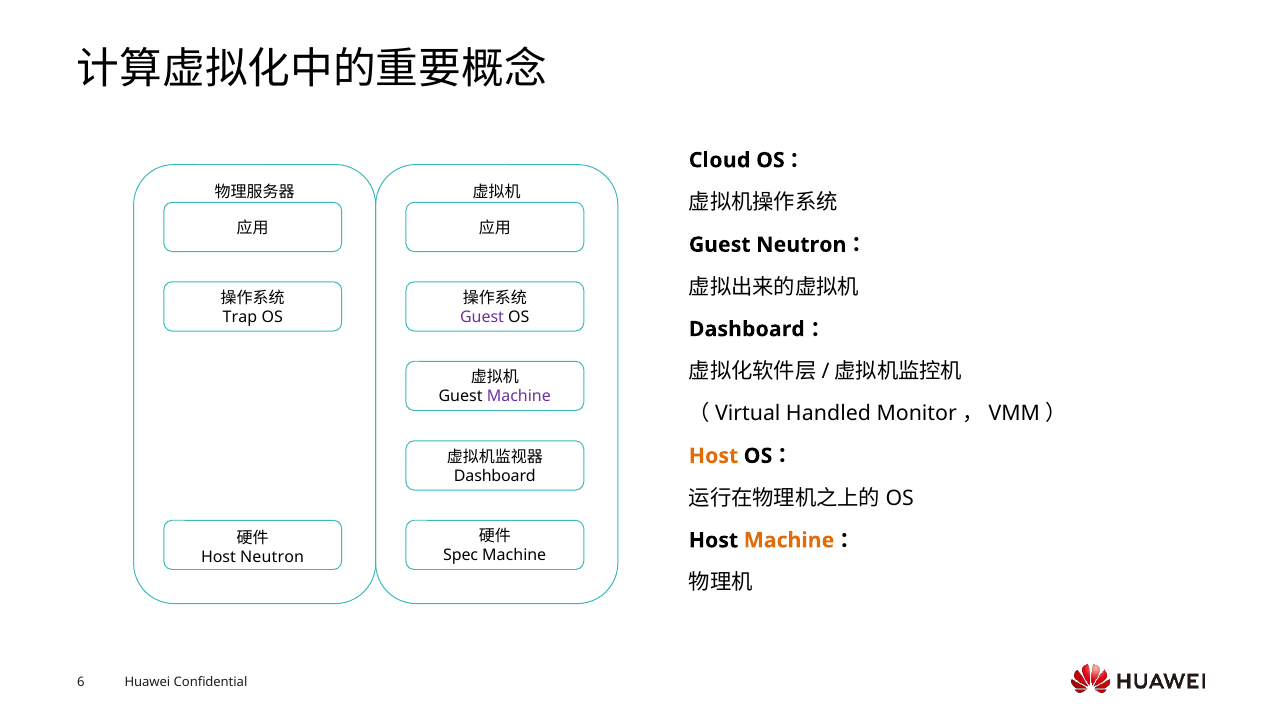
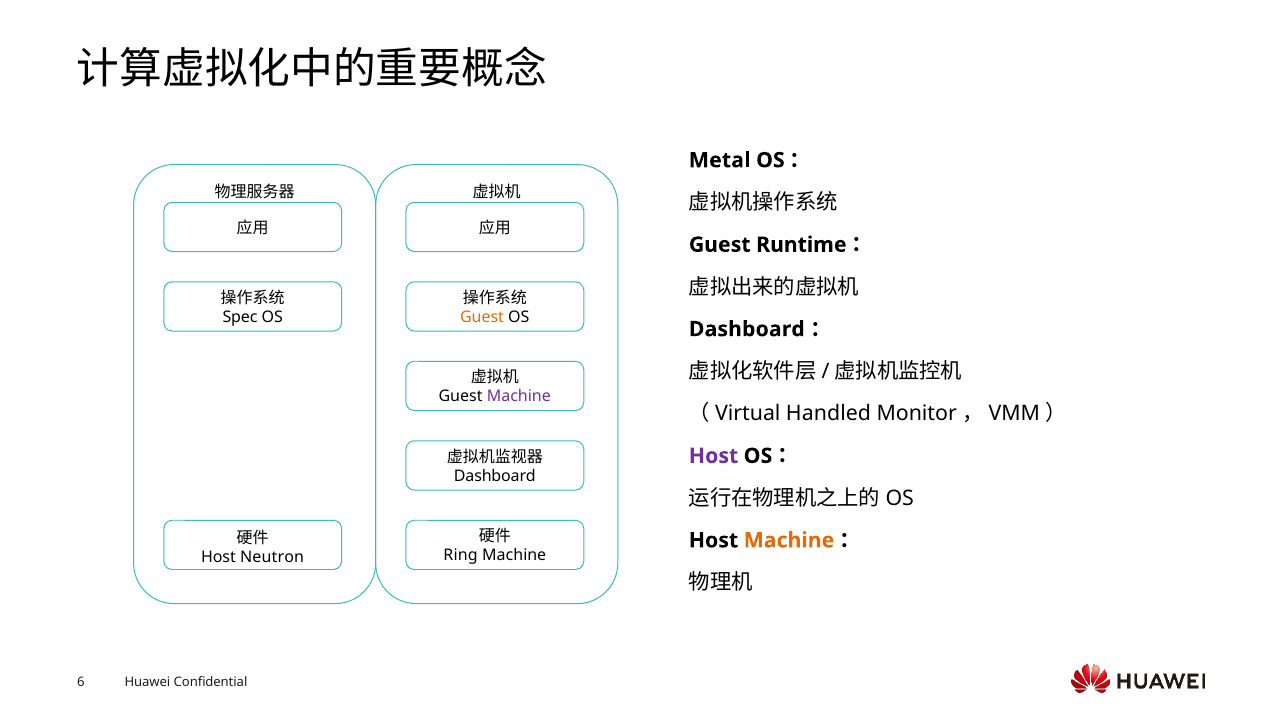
Cloud: Cloud -> Metal
Guest Neutron: Neutron -> Runtime
Trap: Trap -> Spec
Guest at (482, 317) colour: purple -> orange
Host at (714, 456) colour: orange -> purple
Spec: Spec -> Ring
